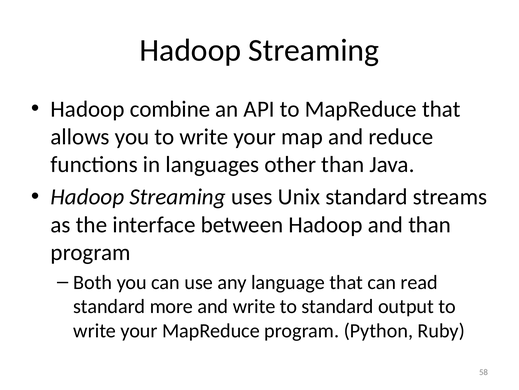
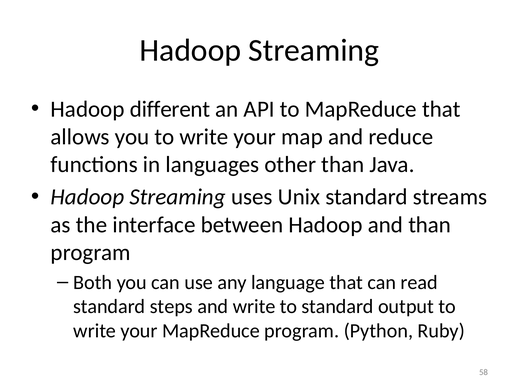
combine: combine -> different
more: more -> steps
